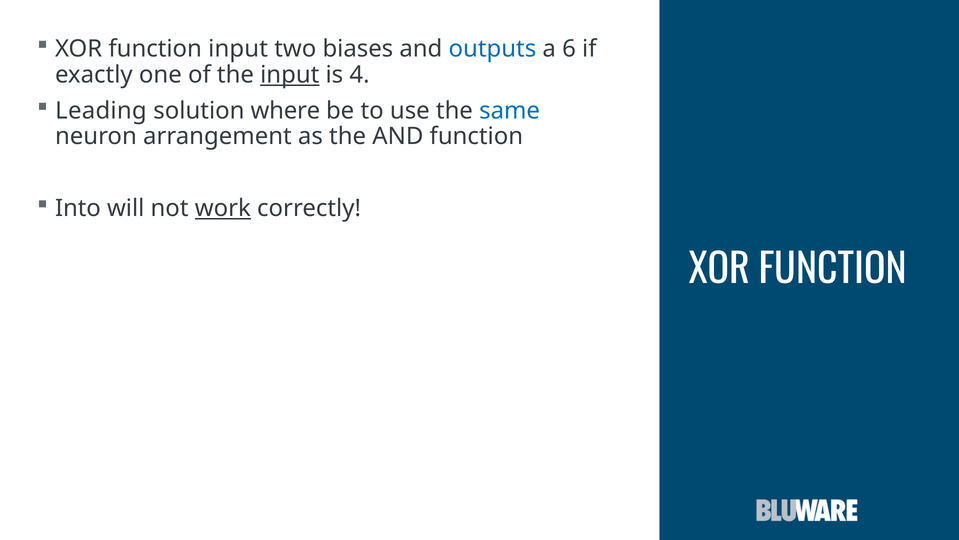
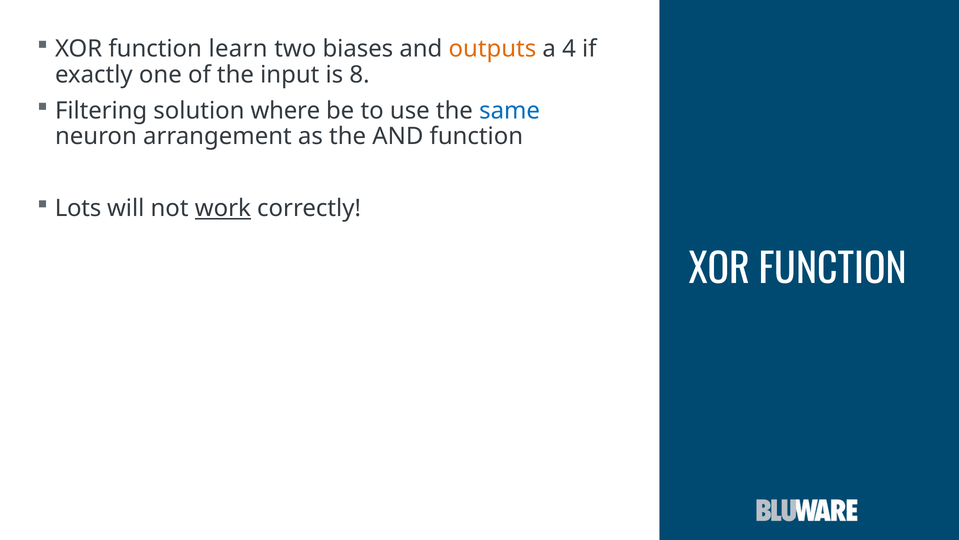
function input: input -> learn
outputs colour: blue -> orange
6: 6 -> 4
input at (290, 75) underline: present -> none
4: 4 -> 8
Leading: Leading -> Filtering
Into: Into -> Lots
